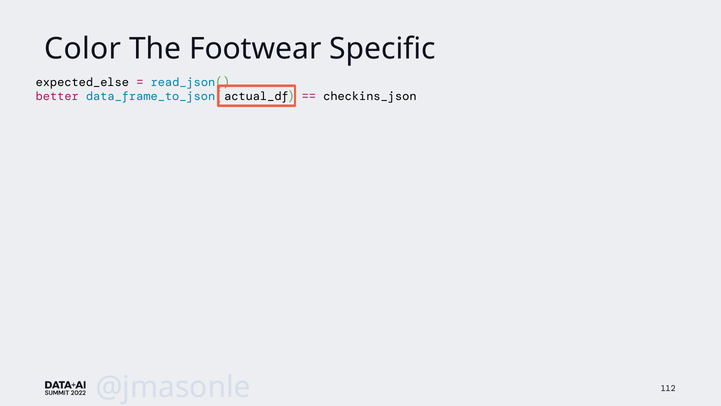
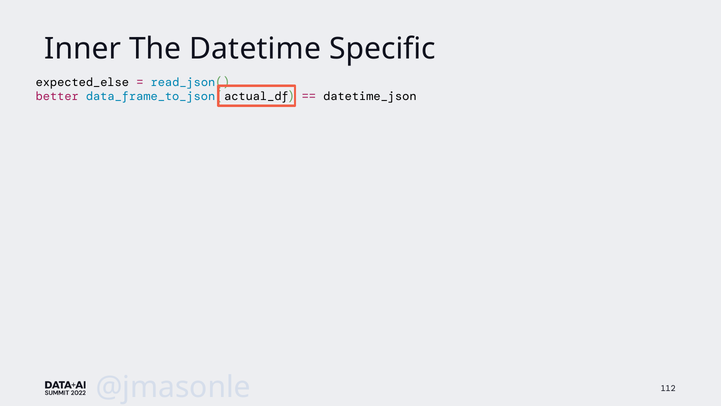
Color: Color -> Inner
Footwear: Footwear -> Datetime
checkins_json: checkins_json -> datetime_json
